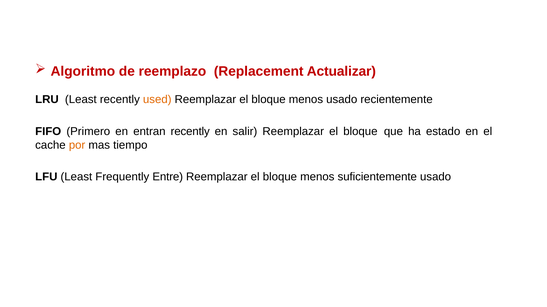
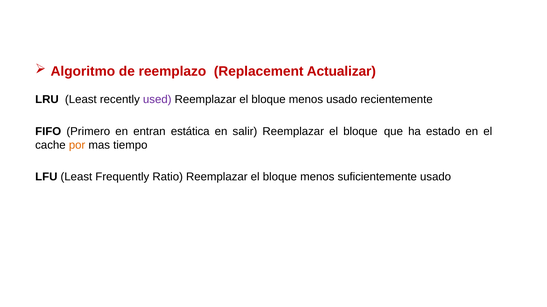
used colour: orange -> purple
entran recently: recently -> estática
Entre: Entre -> Ratio
